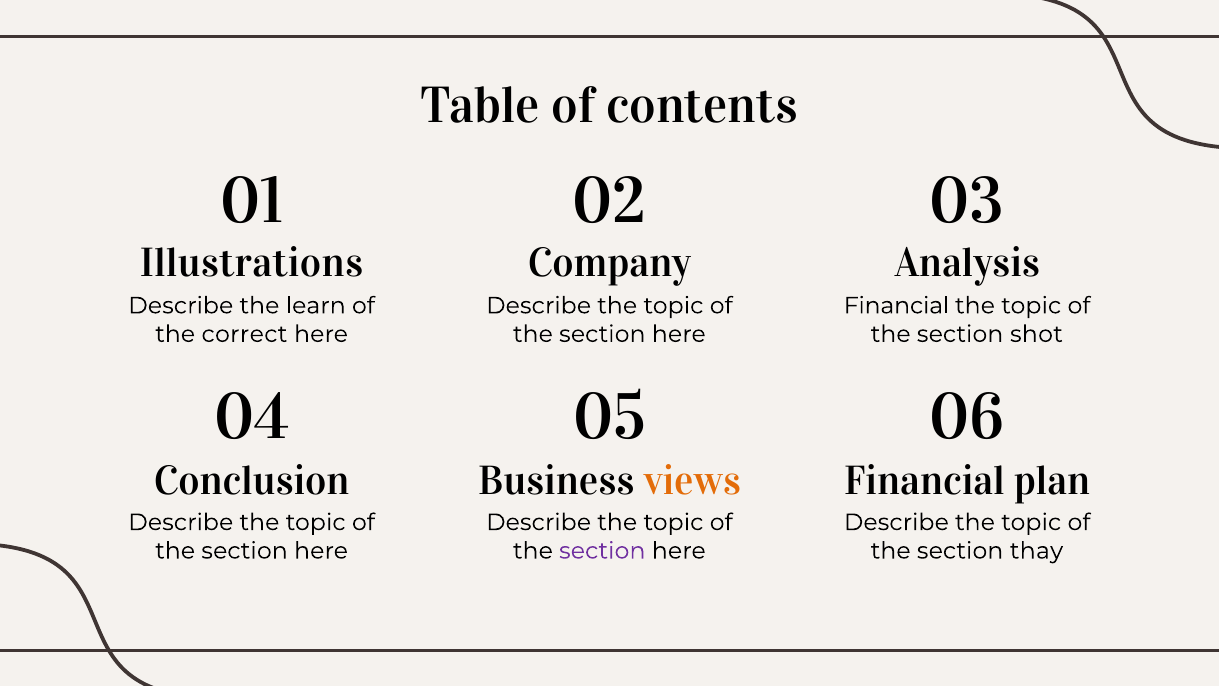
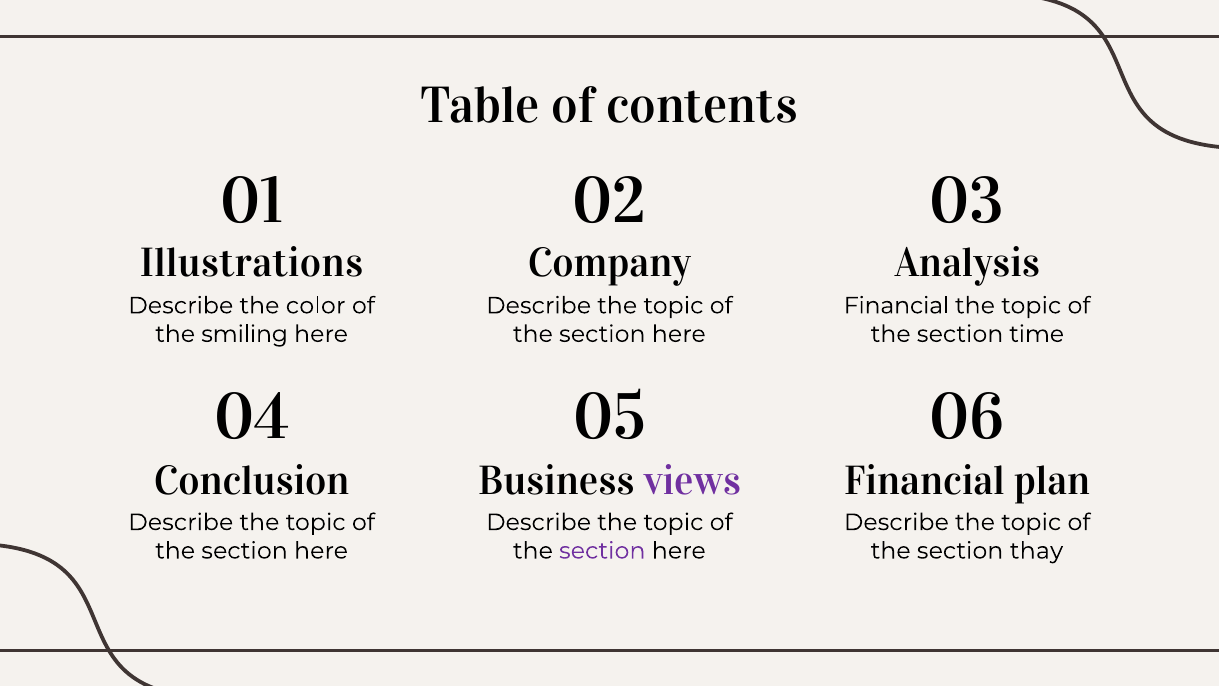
learn: learn -> color
correct: correct -> smiling
shot: shot -> time
views colour: orange -> purple
